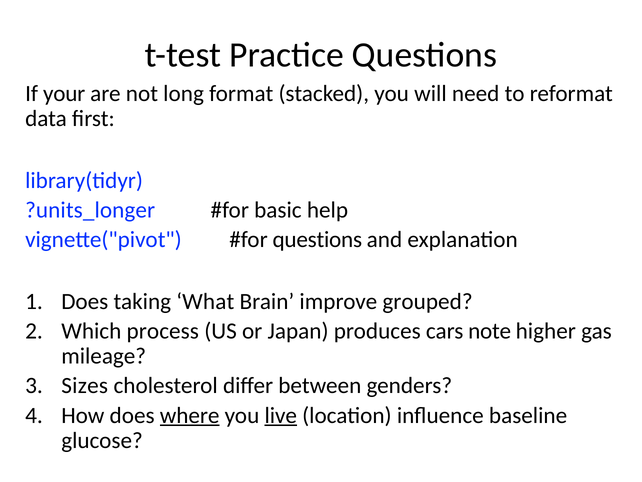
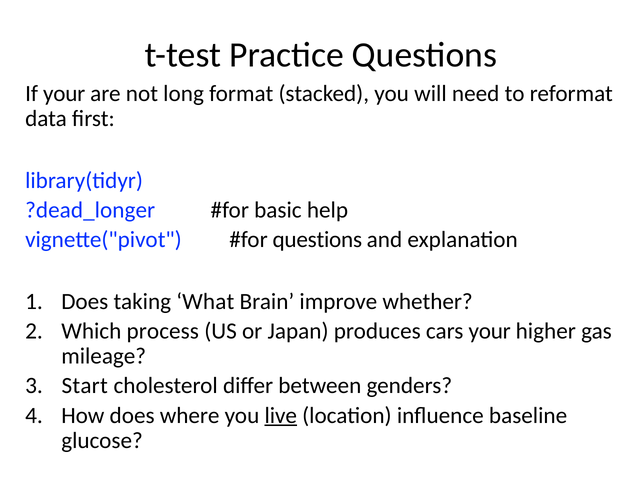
?units_longer: ?units_longer -> ?dead_longer
grouped: grouped -> whether
cars note: note -> your
Sizes: Sizes -> Start
where underline: present -> none
